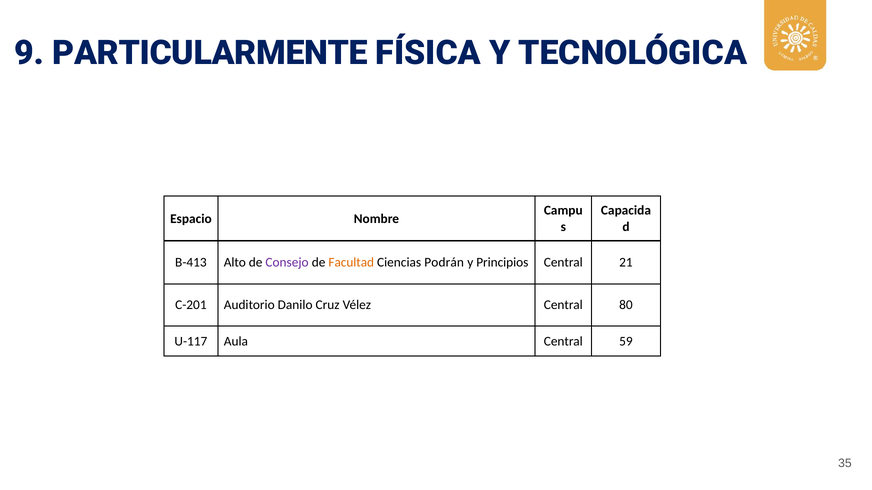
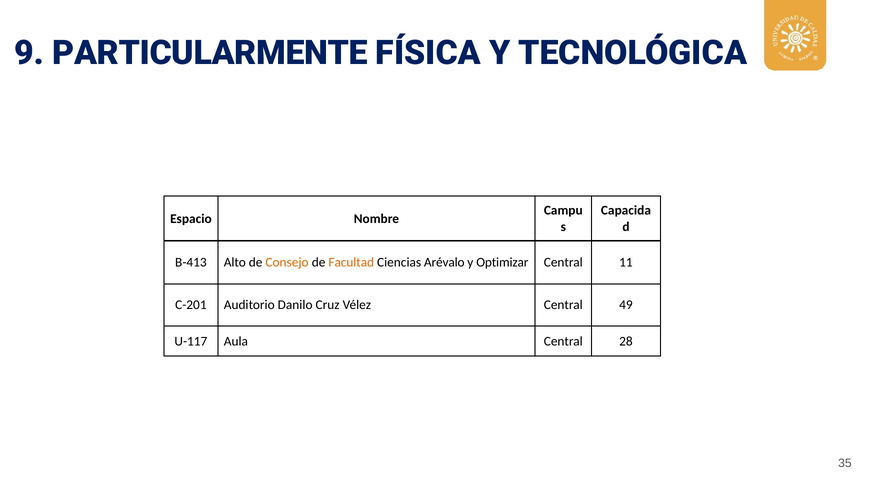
Consejo colour: purple -> orange
Podrán: Podrán -> Arévalo
Principios: Principios -> Optimizar
21: 21 -> 11
80: 80 -> 49
59: 59 -> 28
